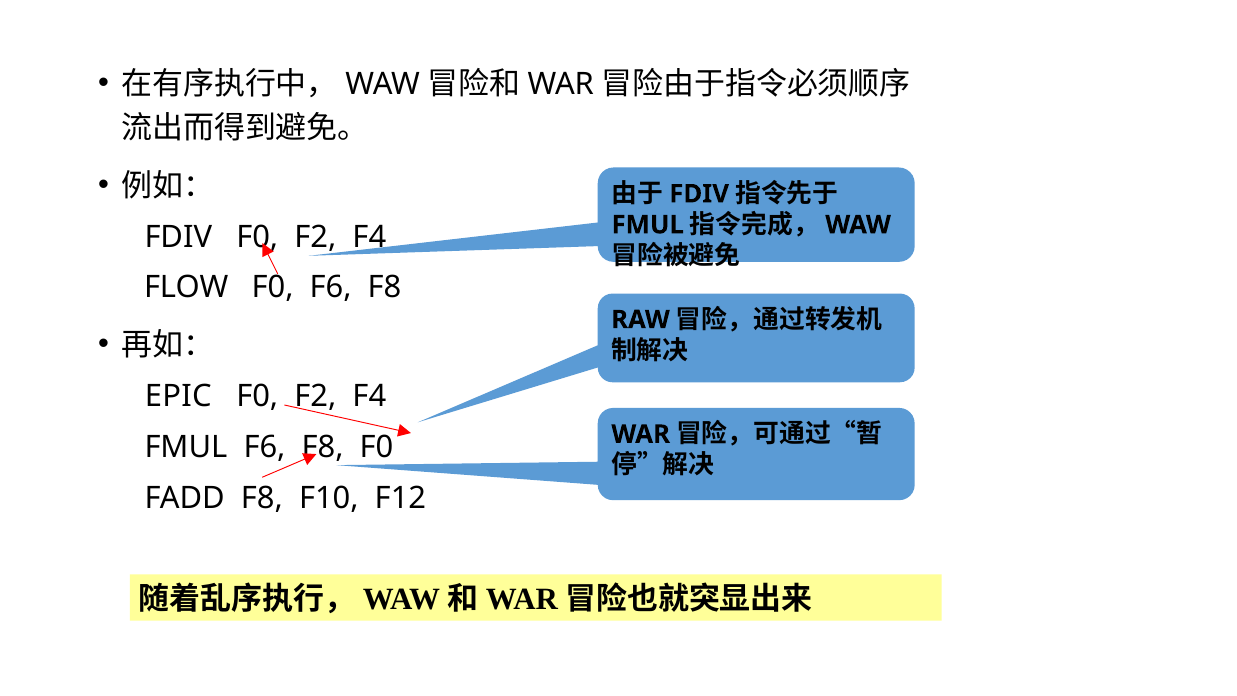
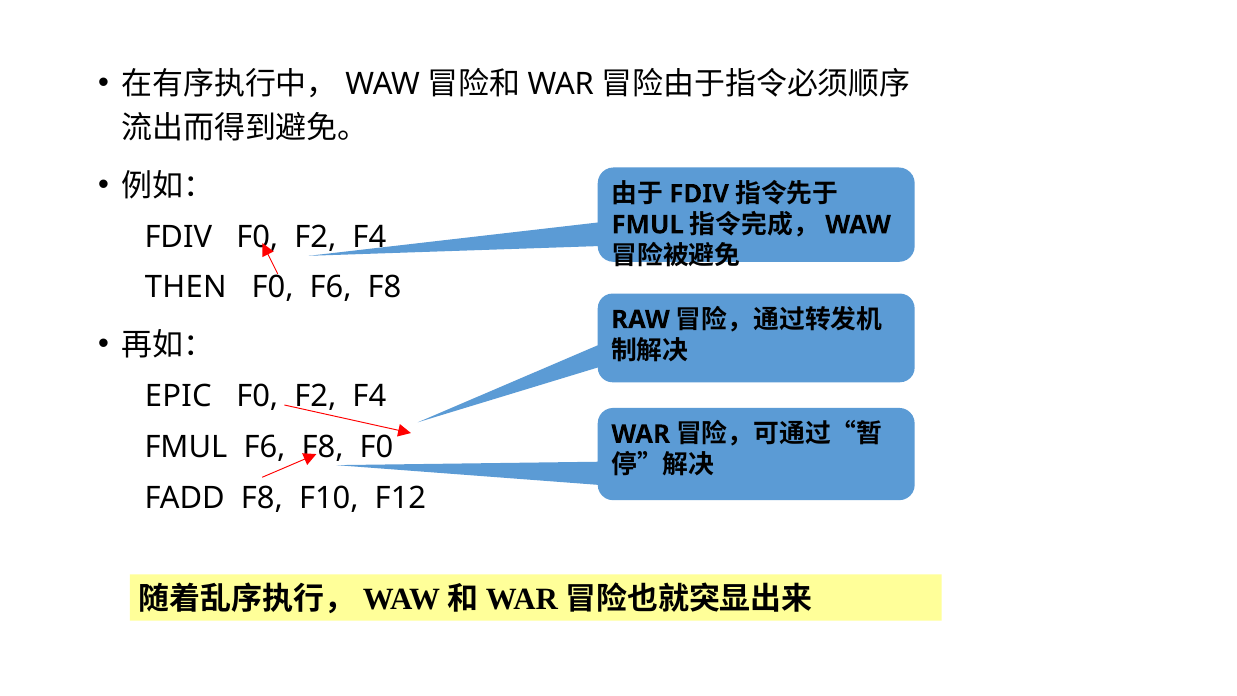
FLOW: FLOW -> THEN
